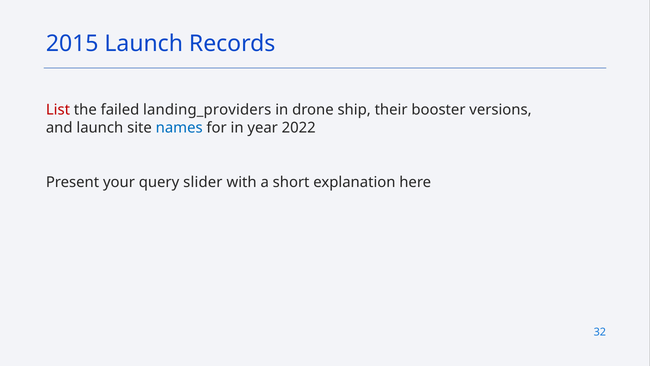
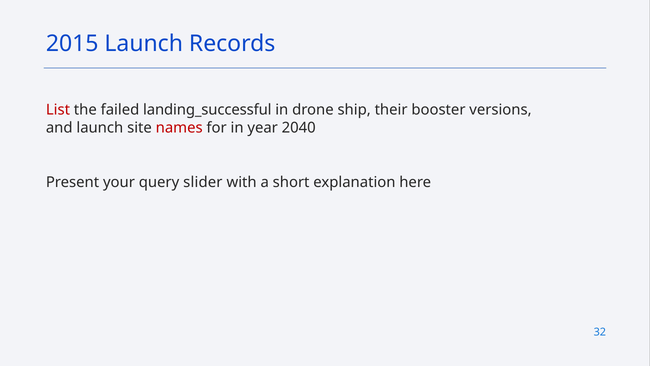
landing_providers: landing_providers -> landing_successful
names colour: blue -> red
2022: 2022 -> 2040
